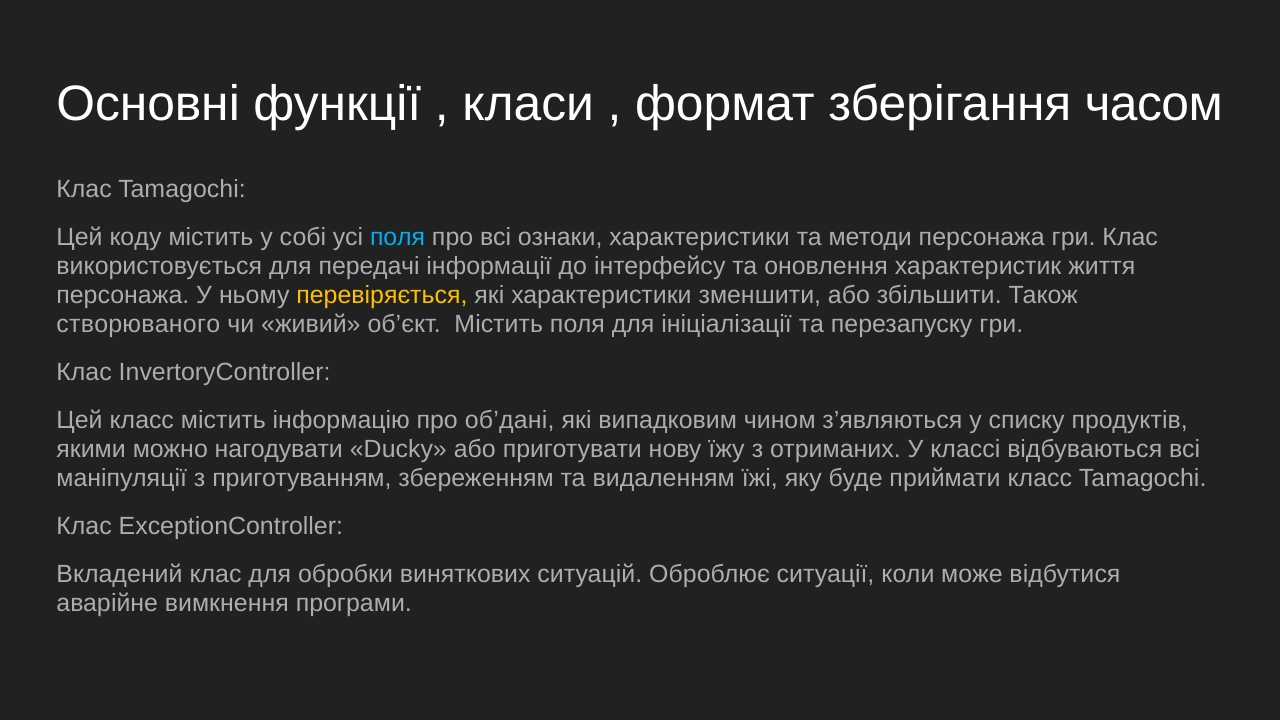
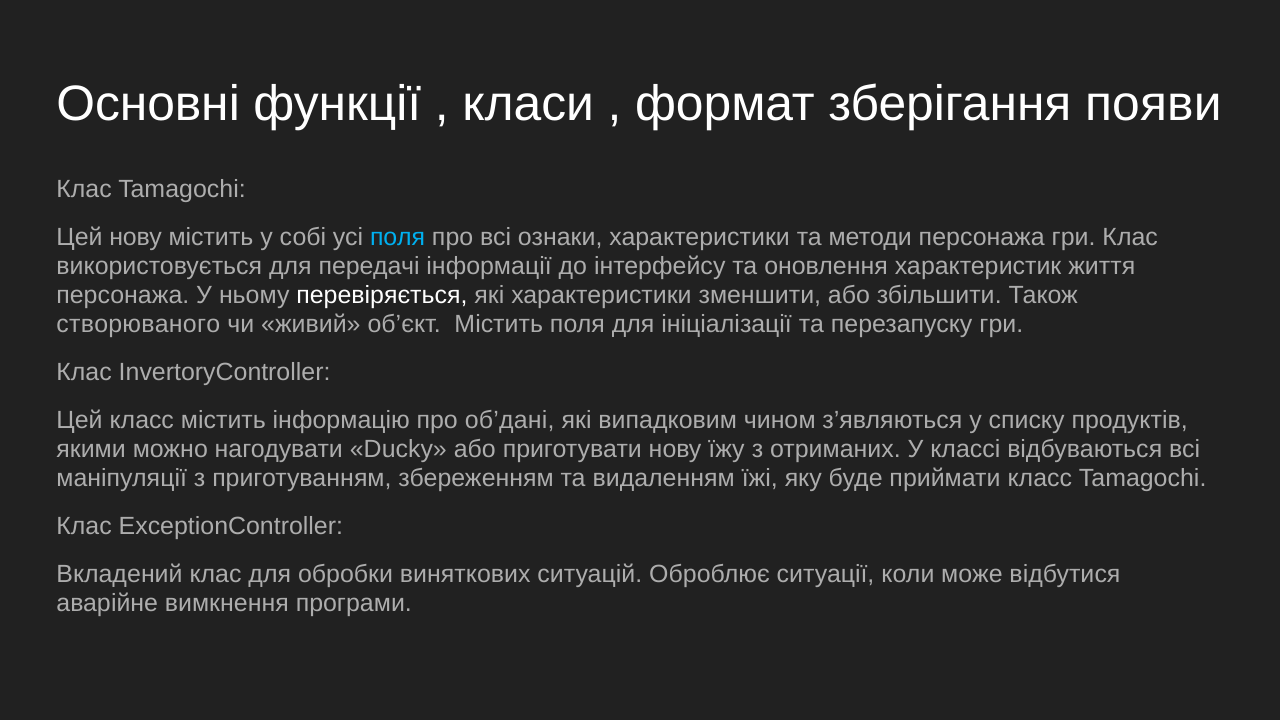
часом: часом -> появи
Цей коду: коду -> нову
перевіряється colour: yellow -> white
